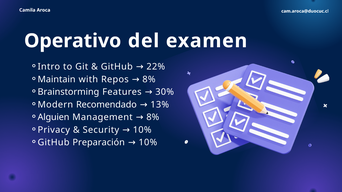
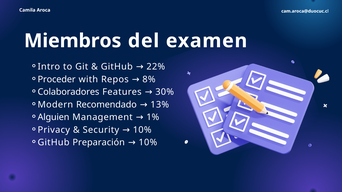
Operativo: Operativo -> Miembros
Maintain: Maintain -> Proceder
Brainstorming: Brainstorming -> Colaboradores
Management 8%: 8% -> 1%
